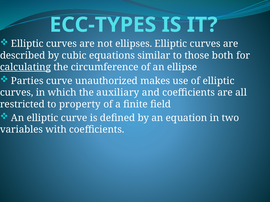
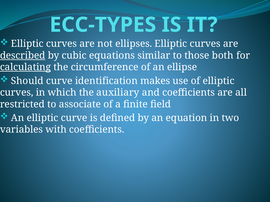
described underline: none -> present
Parties: Parties -> Should
unauthorized: unauthorized -> identification
property: property -> associate
